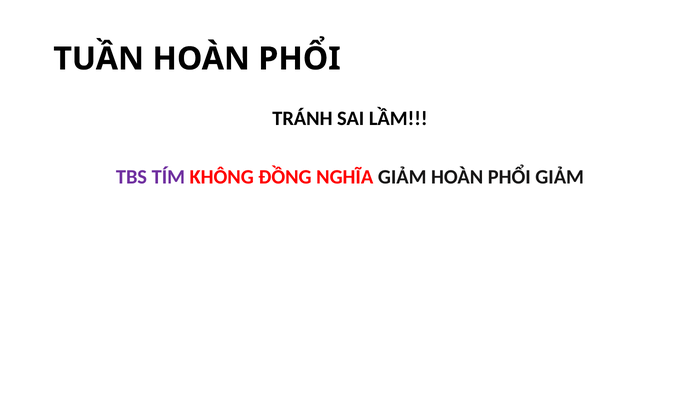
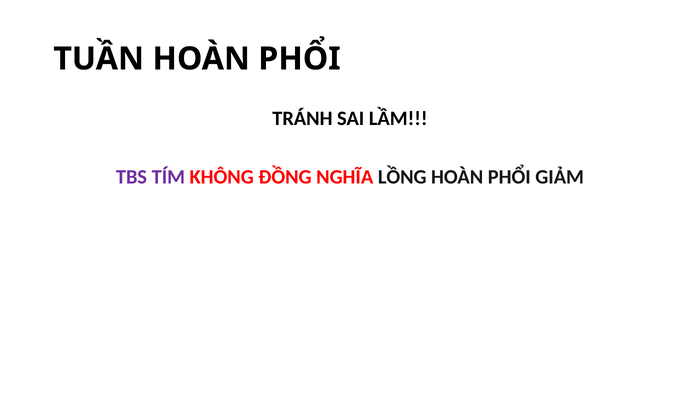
NGHĨA GIẢM: GIẢM -> LỒNG
